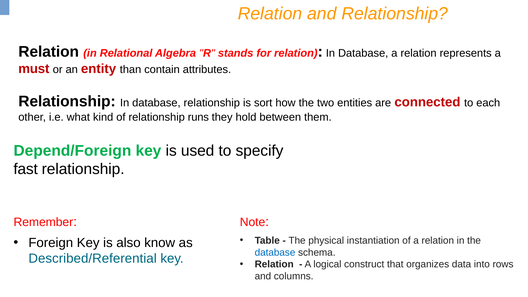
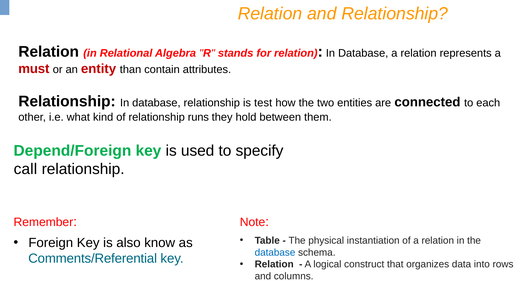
sort: sort -> test
connected colour: red -> black
fast: fast -> call
Described/Referential: Described/Referential -> Comments/Referential
